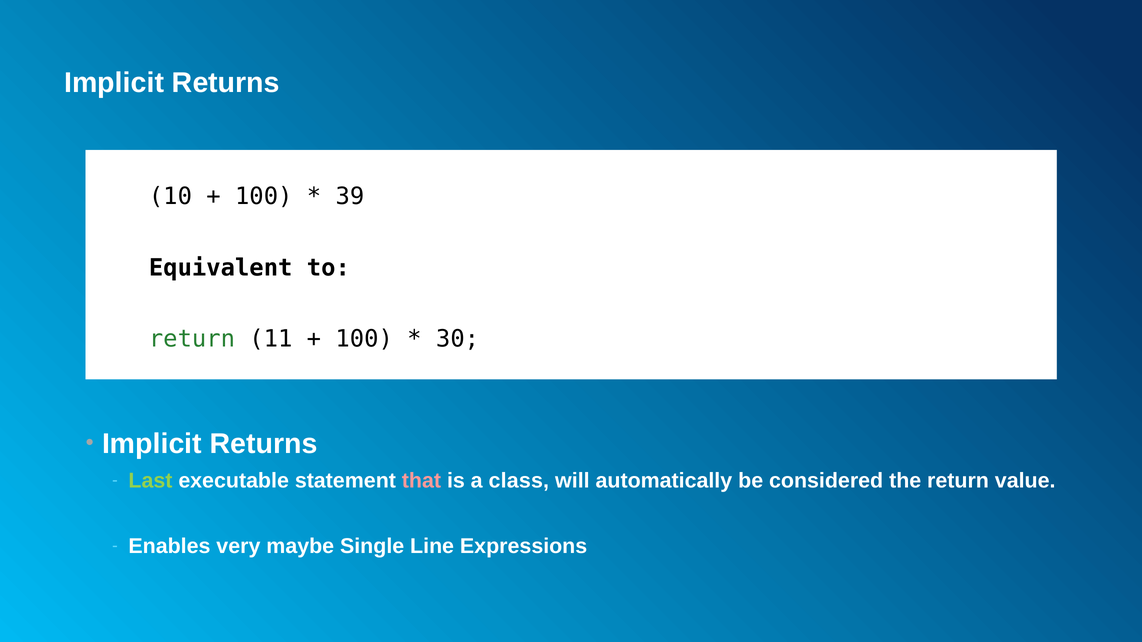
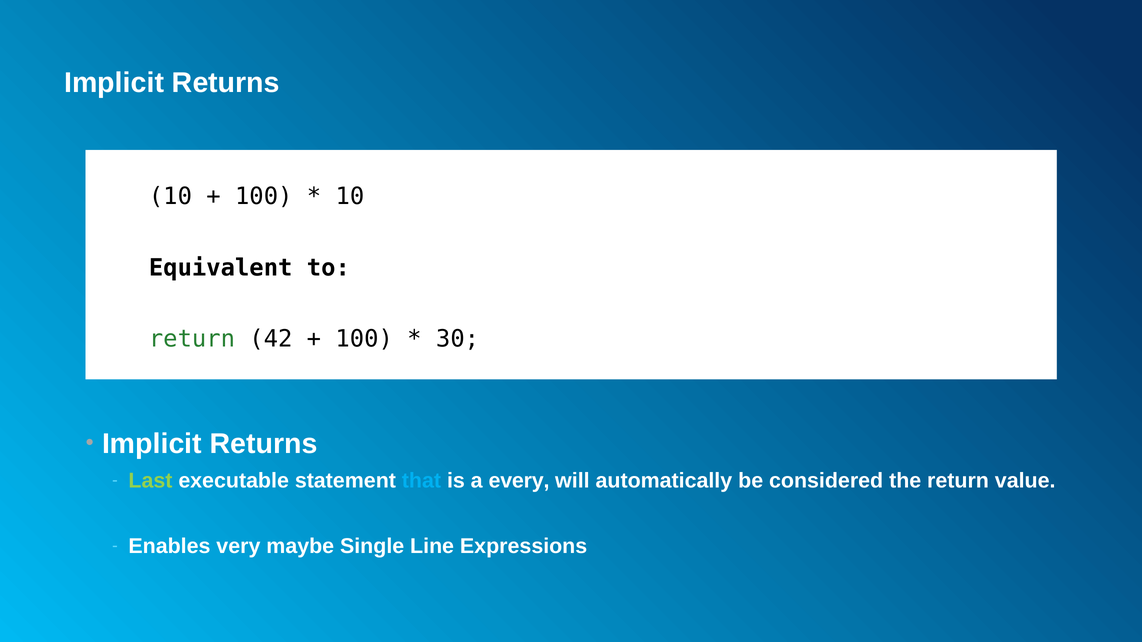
39 at (350, 196): 39 -> 10
11: 11 -> 42
that colour: pink -> light blue
class: class -> every
